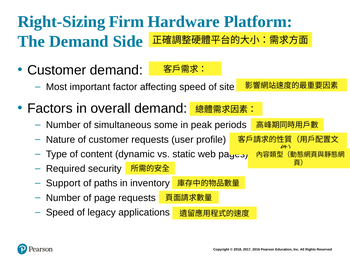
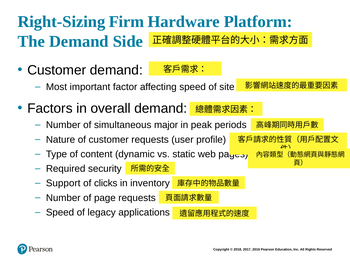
some: some -> major
paths: paths -> clicks
